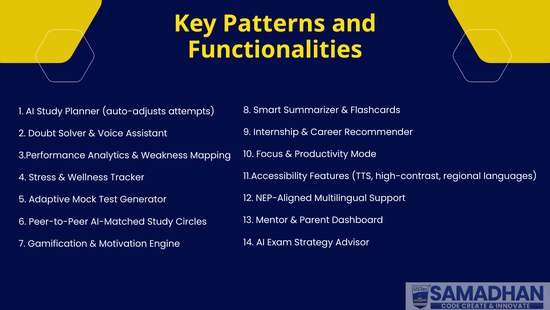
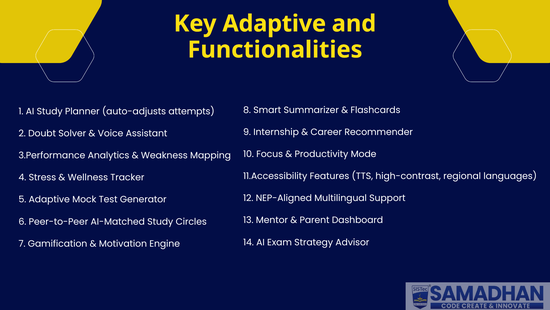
Key Patterns: Patterns -> Adaptive
